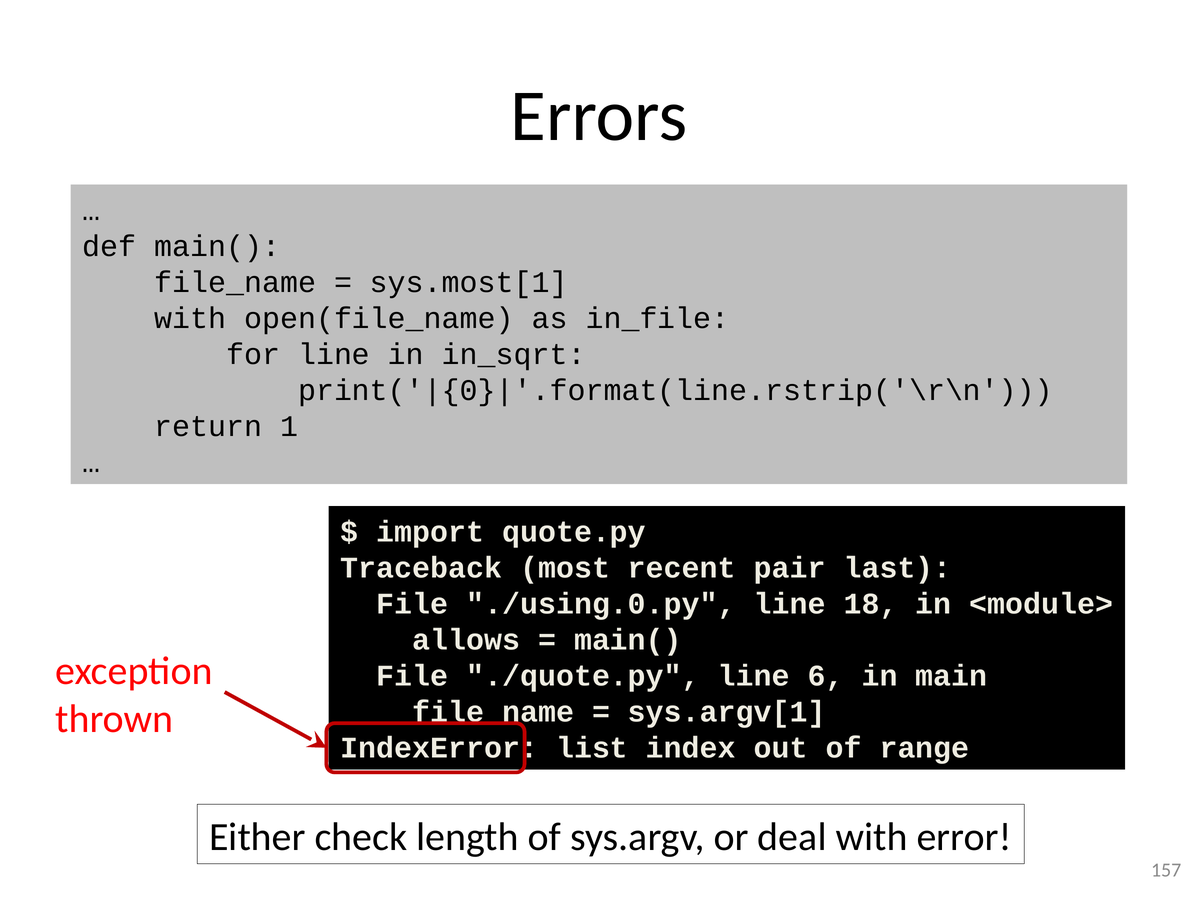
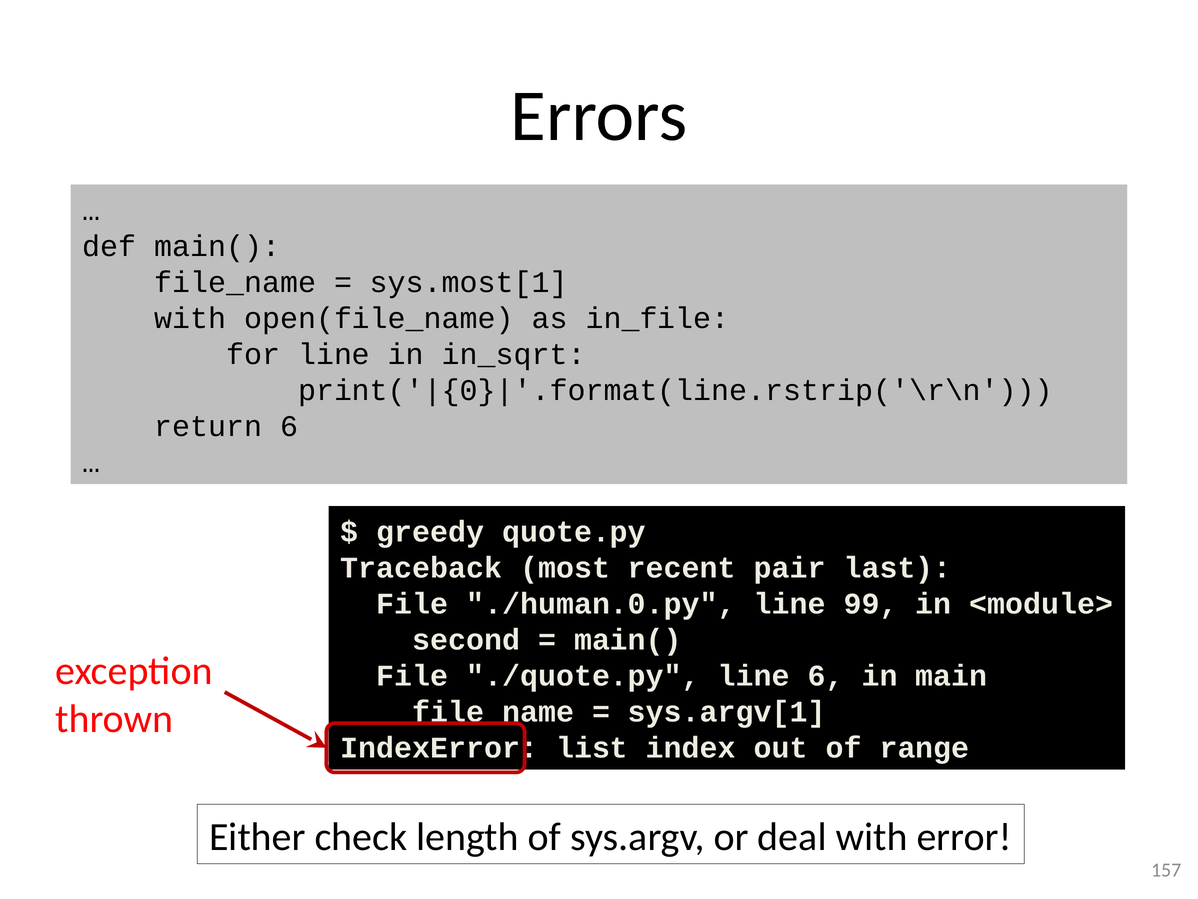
return 1: 1 -> 6
import: import -> greedy
./using.0.py: ./using.0.py -> ./human.0.py
18: 18 -> 99
allows: allows -> second
